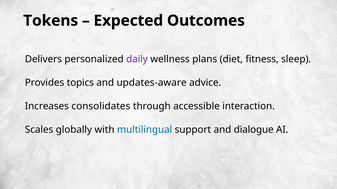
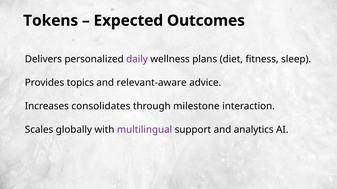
updates-aware: updates-aware -> relevant-aware
accessible: accessible -> milestone
multilingual colour: blue -> purple
dialogue: dialogue -> analytics
